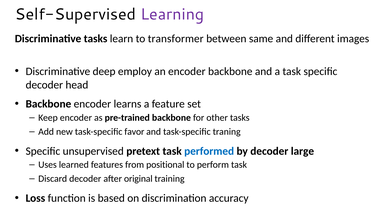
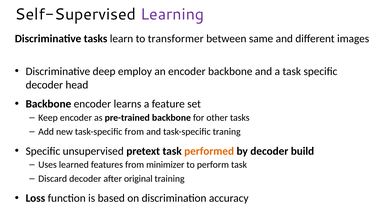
task-specific favor: favor -> from
performed colour: blue -> orange
large: large -> build
positional: positional -> minimizer
